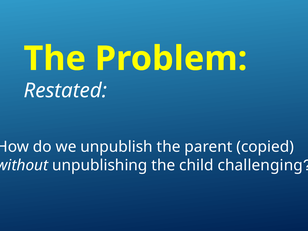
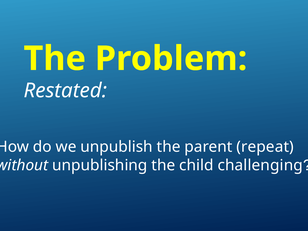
copied: copied -> repeat
